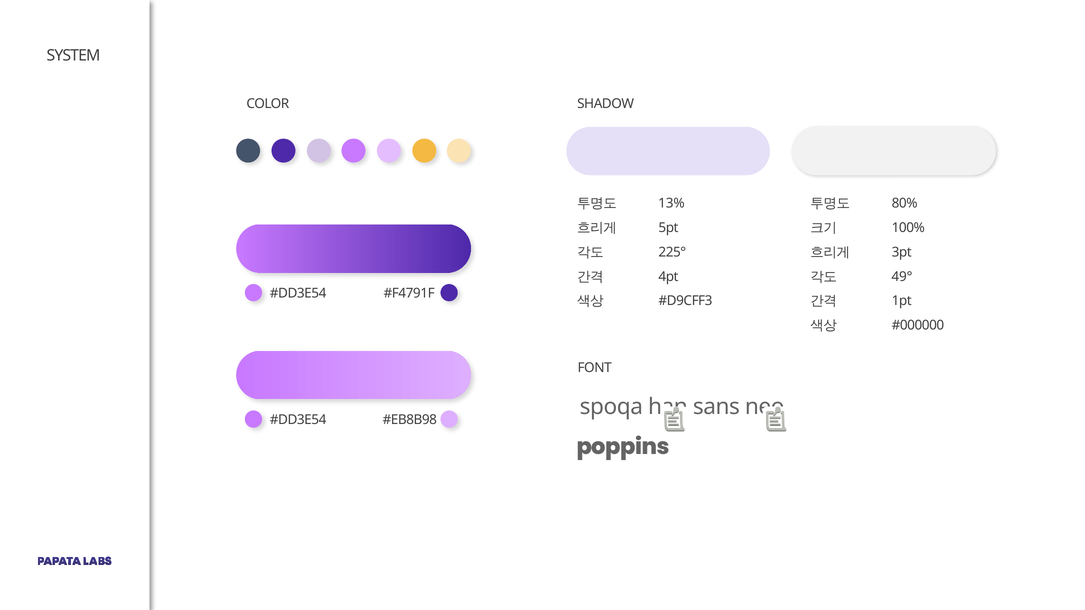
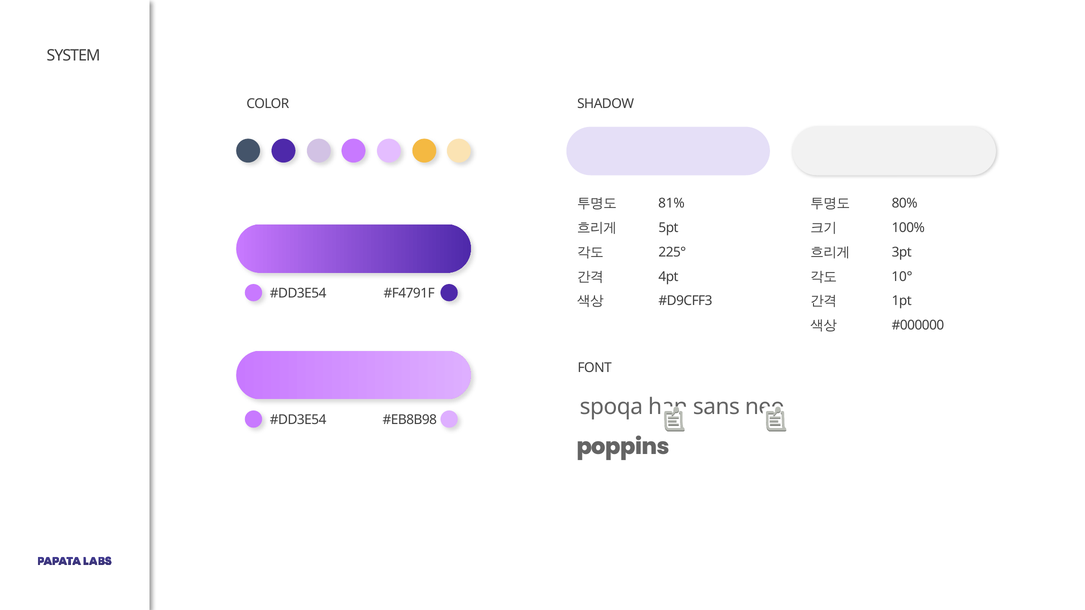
13%: 13% -> 81%
49°: 49° -> 10°
